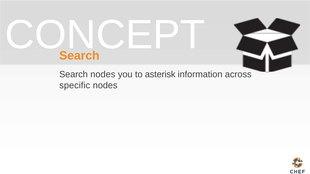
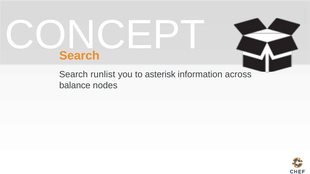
Search nodes: nodes -> runlist
specific: specific -> balance
